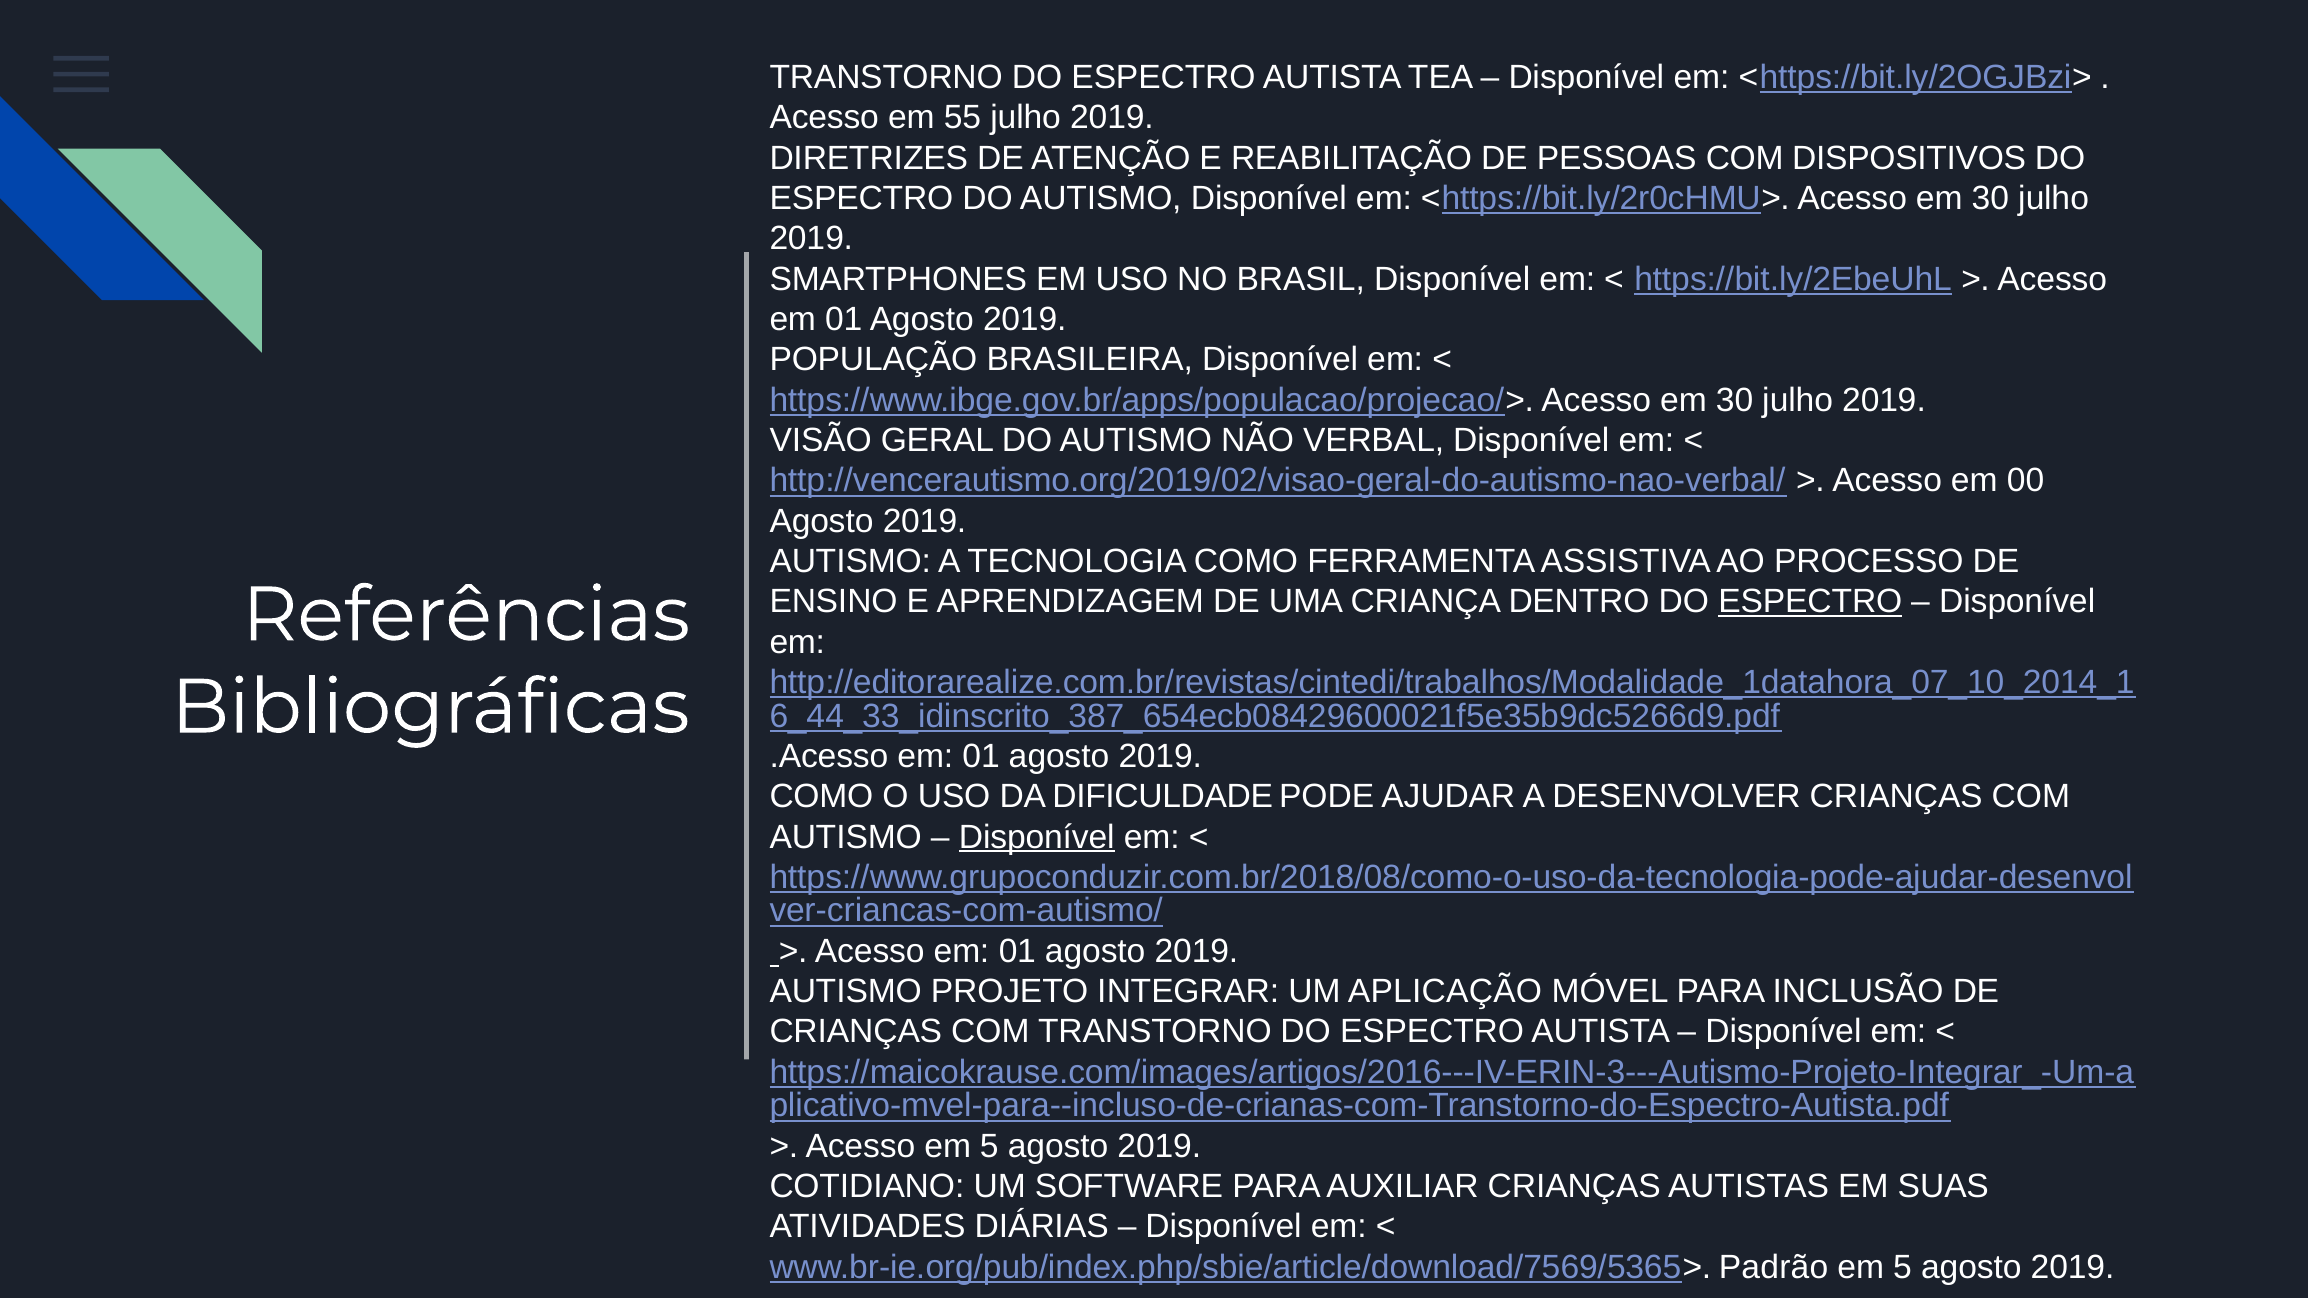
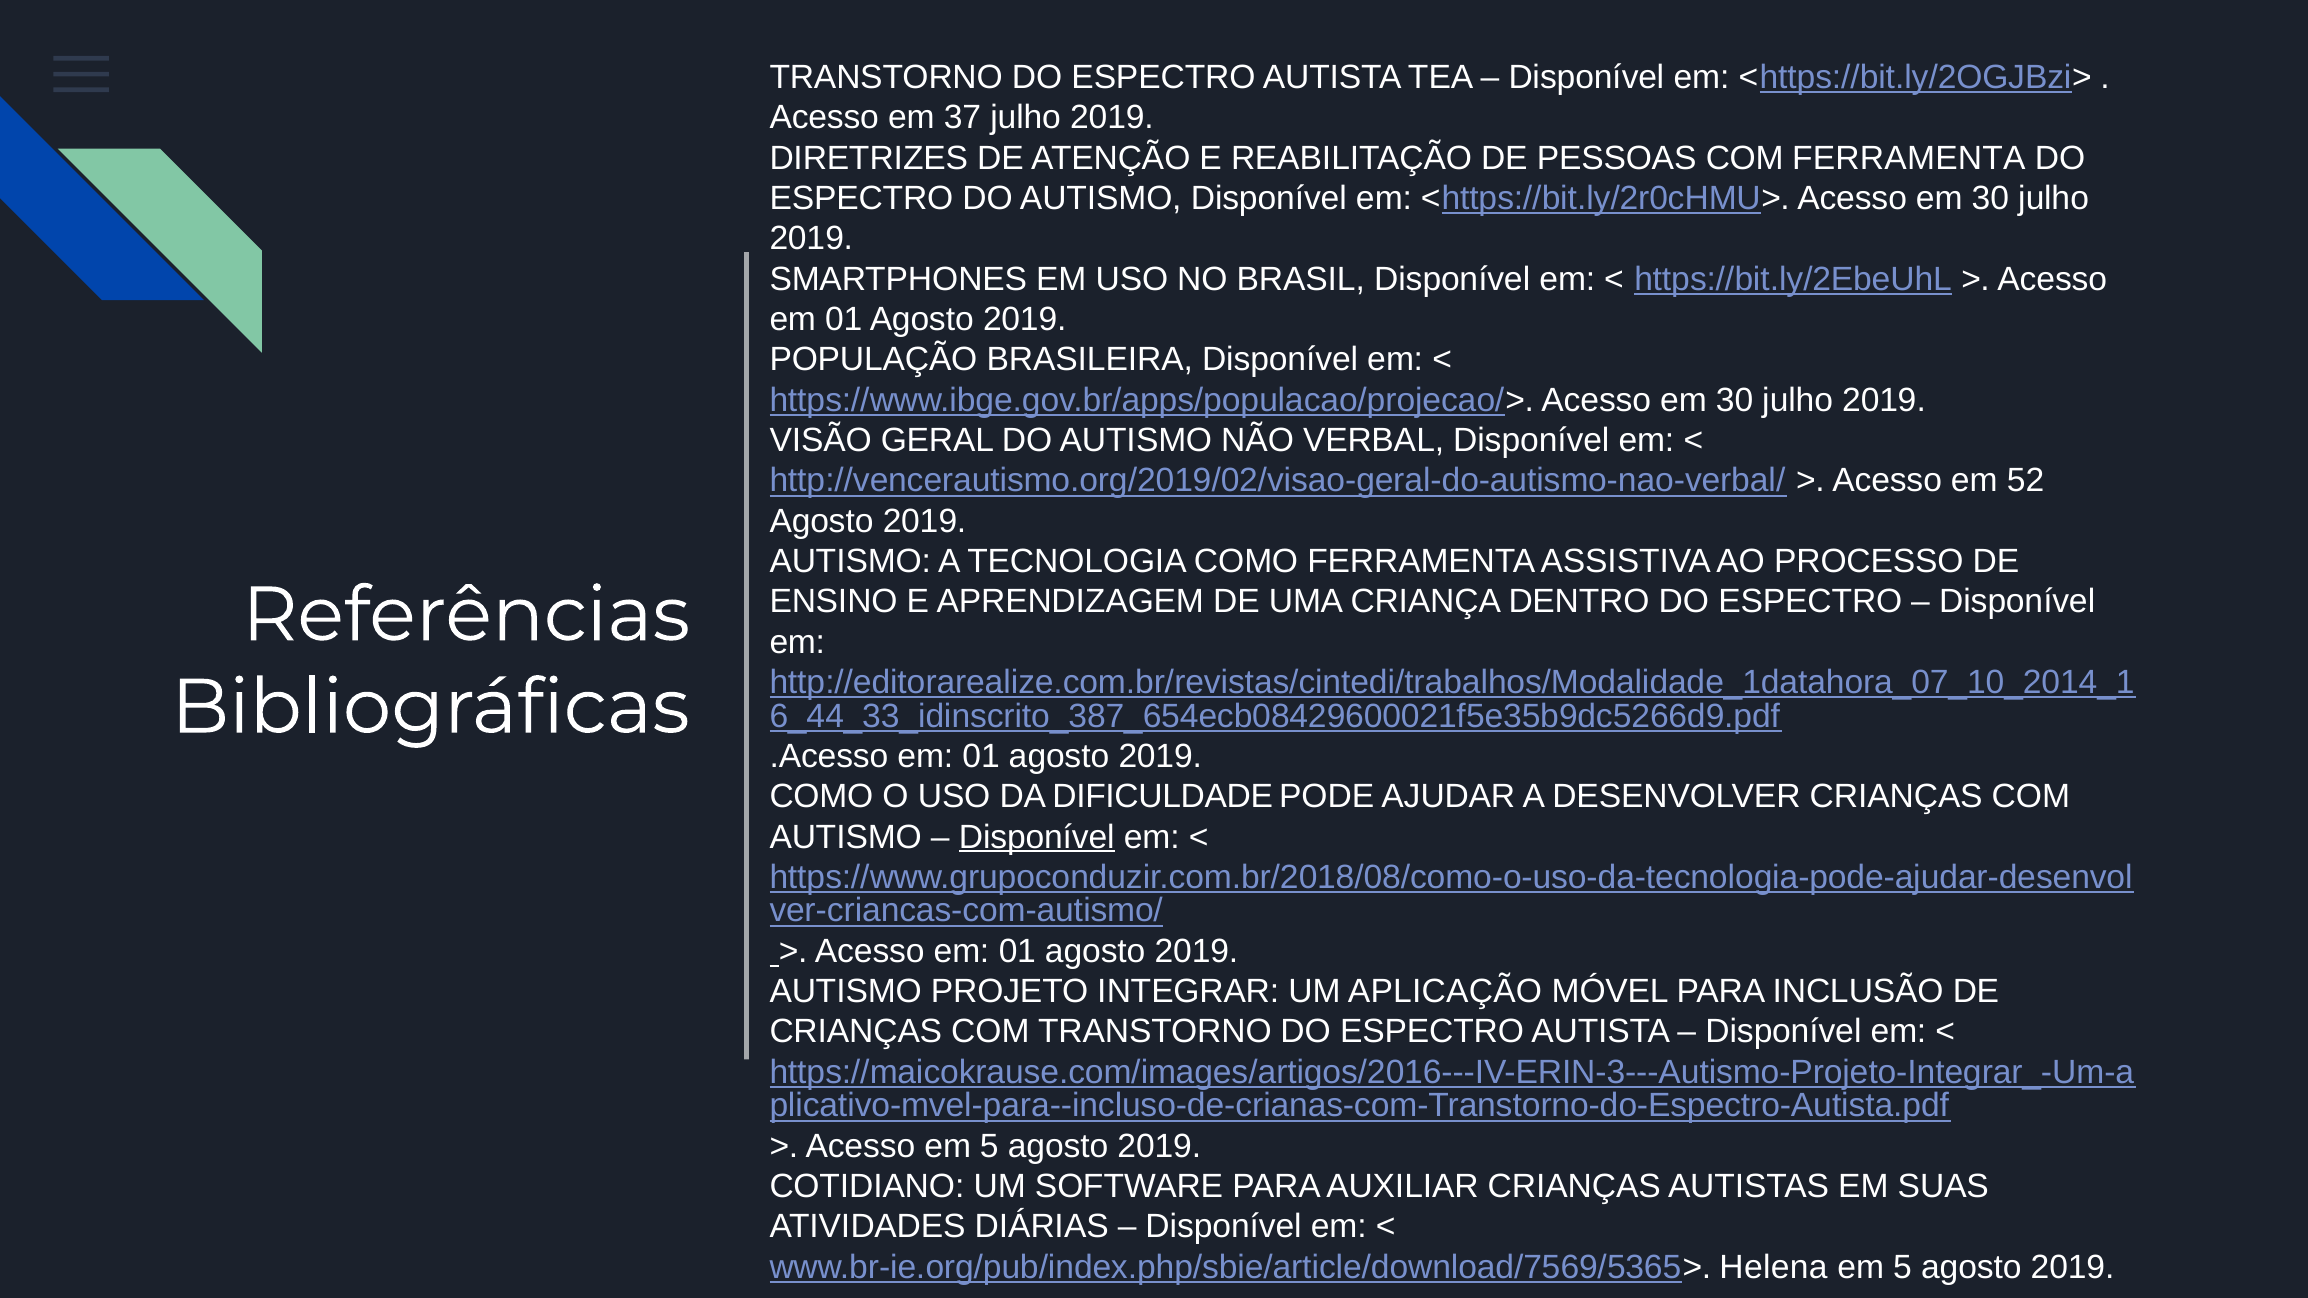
55: 55 -> 37
COM DISPOSITIVOS: DISPOSITIVOS -> FERRAMENTA
00: 00 -> 52
ESPECTRO at (1810, 602) underline: present -> none
Padrão: Padrão -> Helena
